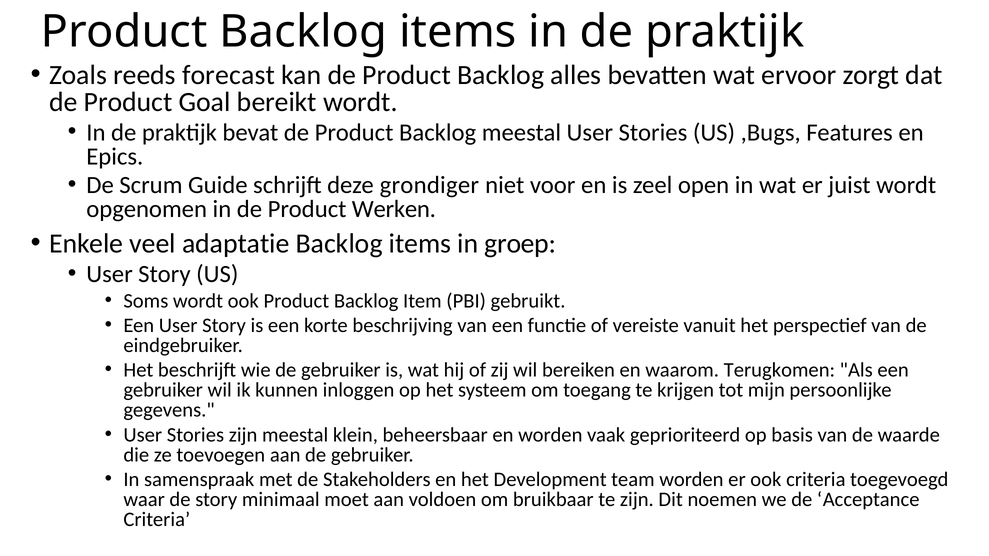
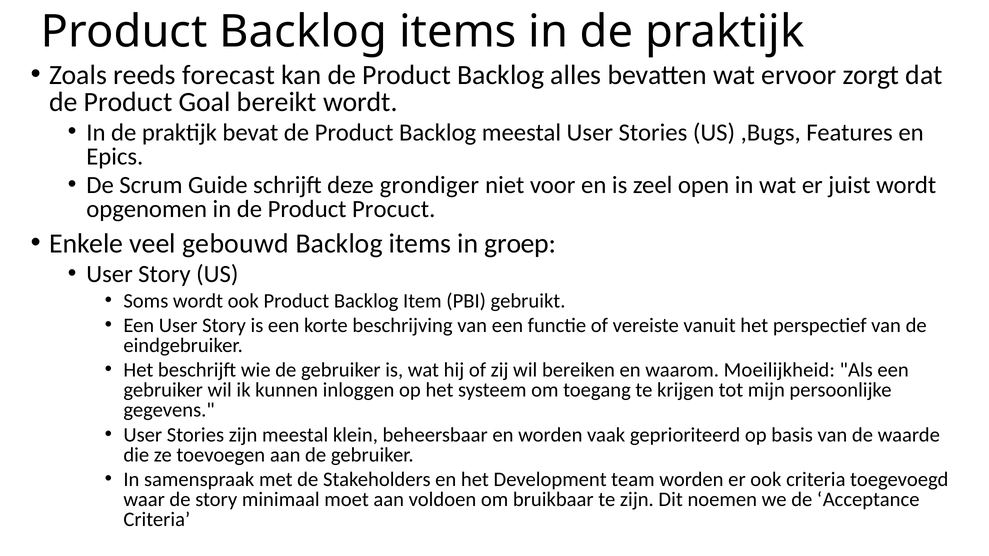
Werken: Werken -> Procuct
adaptatie: adaptatie -> gebouwd
Terugkomen: Terugkomen -> Moeilijkheid
